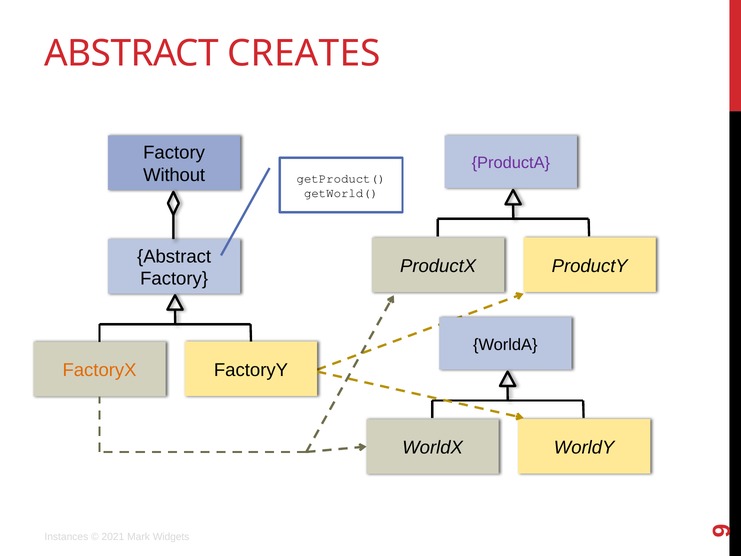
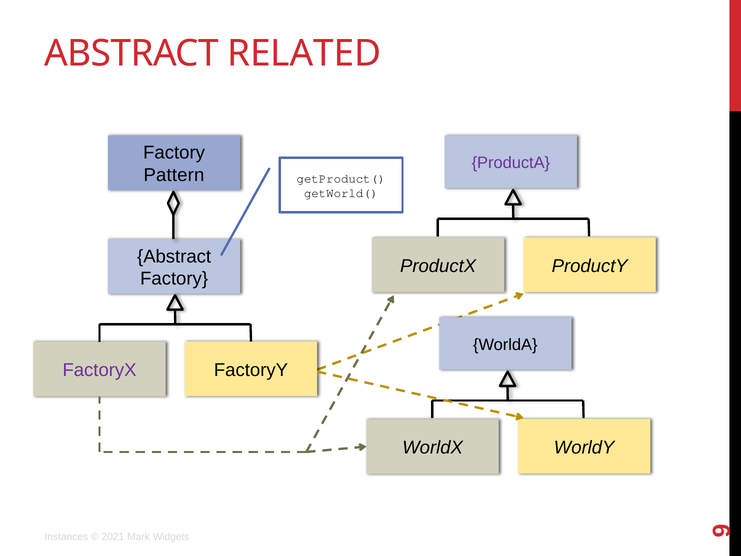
CREATES: CREATES -> RELATED
Without: Without -> Pattern
FactoryX colour: orange -> purple
